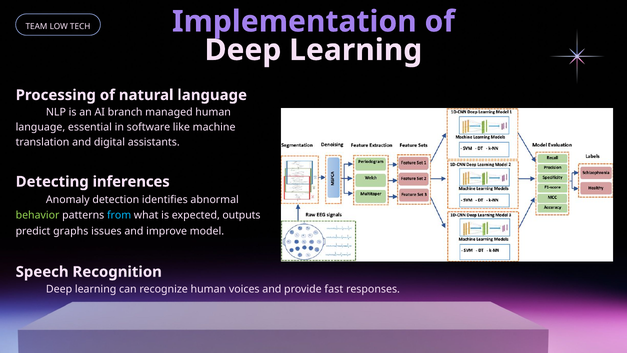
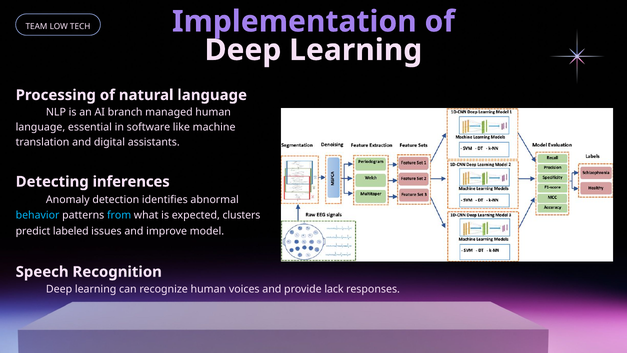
behavior colour: light green -> light blue
outputs: outputs -> clusters
graphs: graphs -> labeled
fast: fast -> lack
